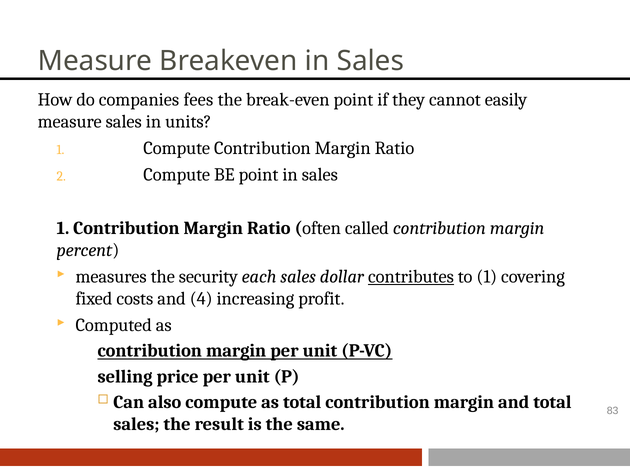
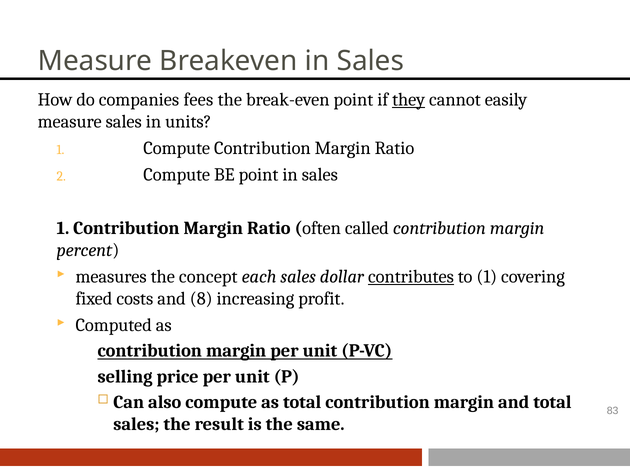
they underline: none -> present
security: security -> concept
4: 4 -> 8
